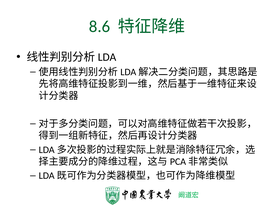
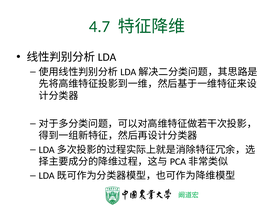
8.6: 8.6 -> 4.7
